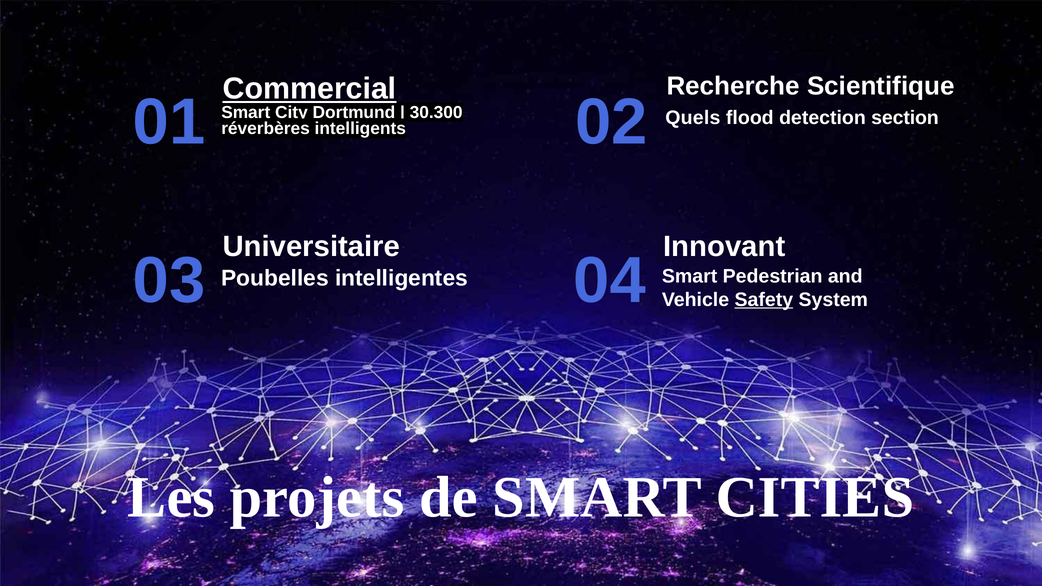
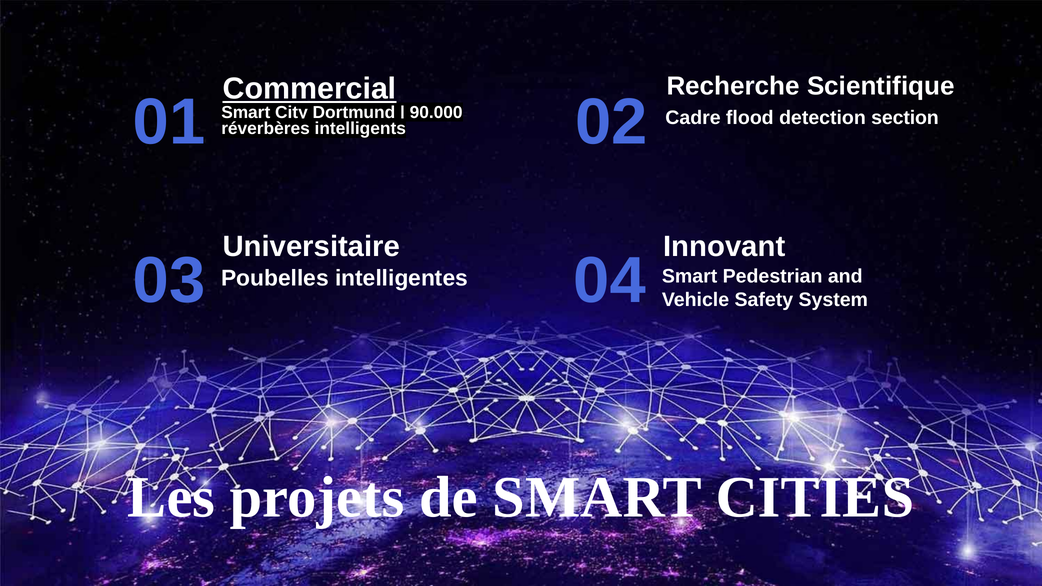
Quels: Quels -> Cadre
30.300: 30.300 -> 90.000
Safety underline: present -> none
